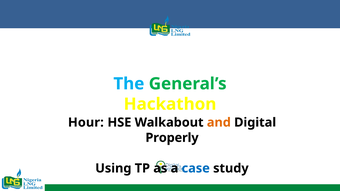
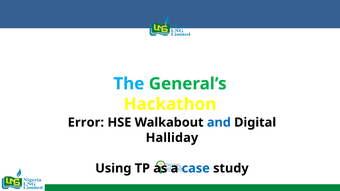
Hour: Hour -> Error
and colour: orange -> blue
Properly: Properly -> Halliday
